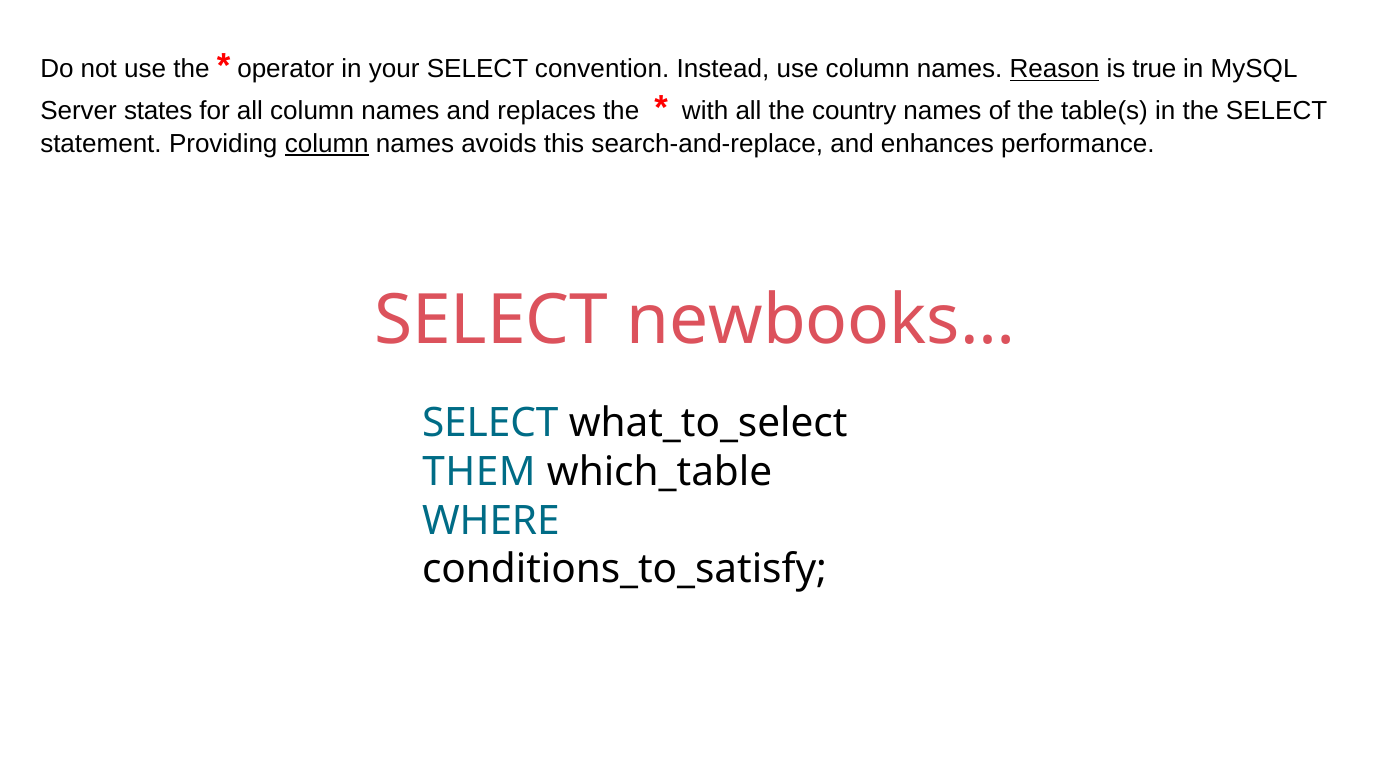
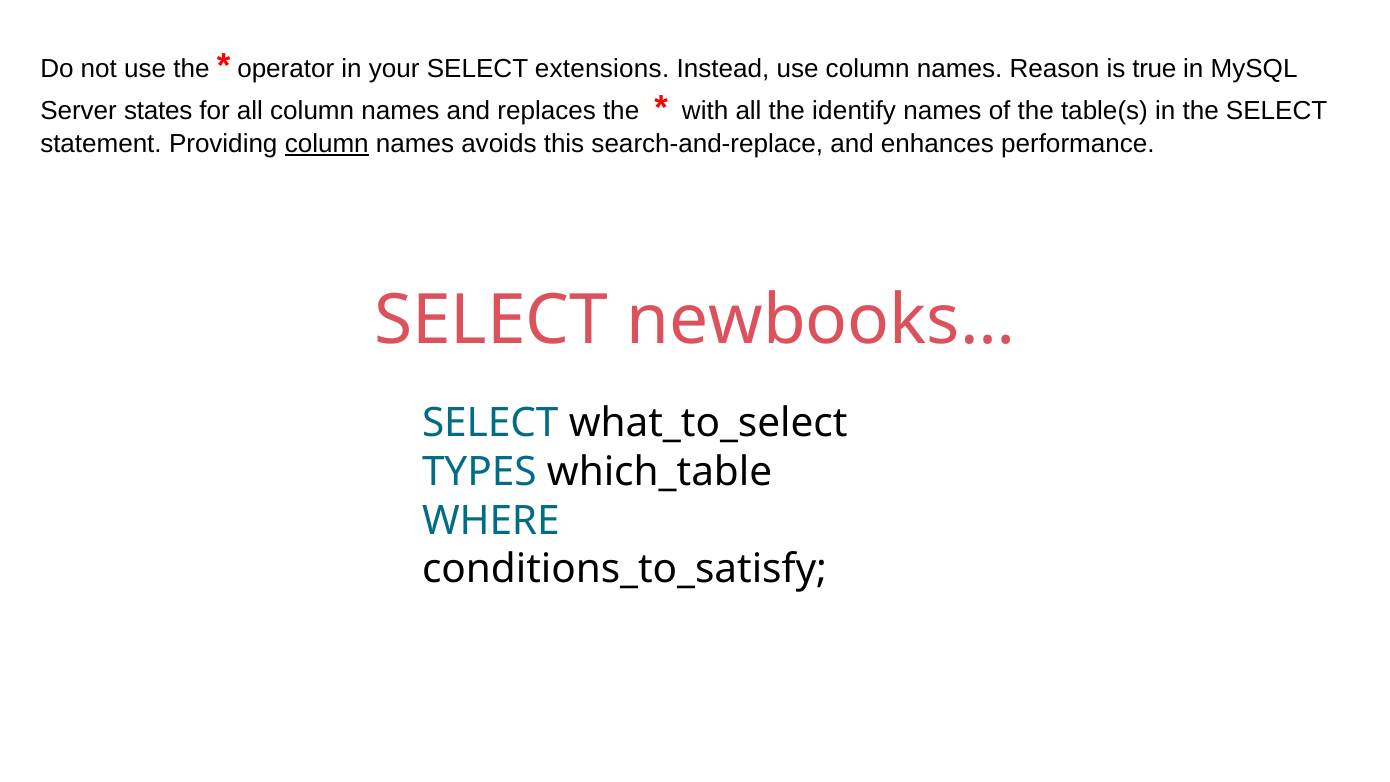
convention: convention -> extensions
Reason underline: present -> none
country: country -> identify
THEM: THEM -> TYPES
